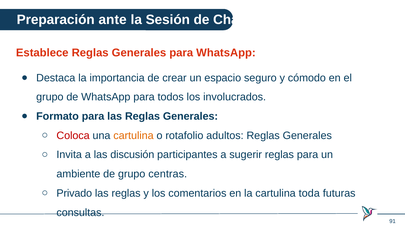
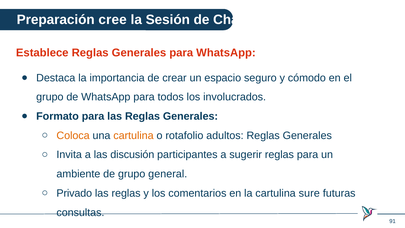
ante: ante -> cree
Coloca colour: red -> orange
centras: centras -> general
toda: toda -> sure
